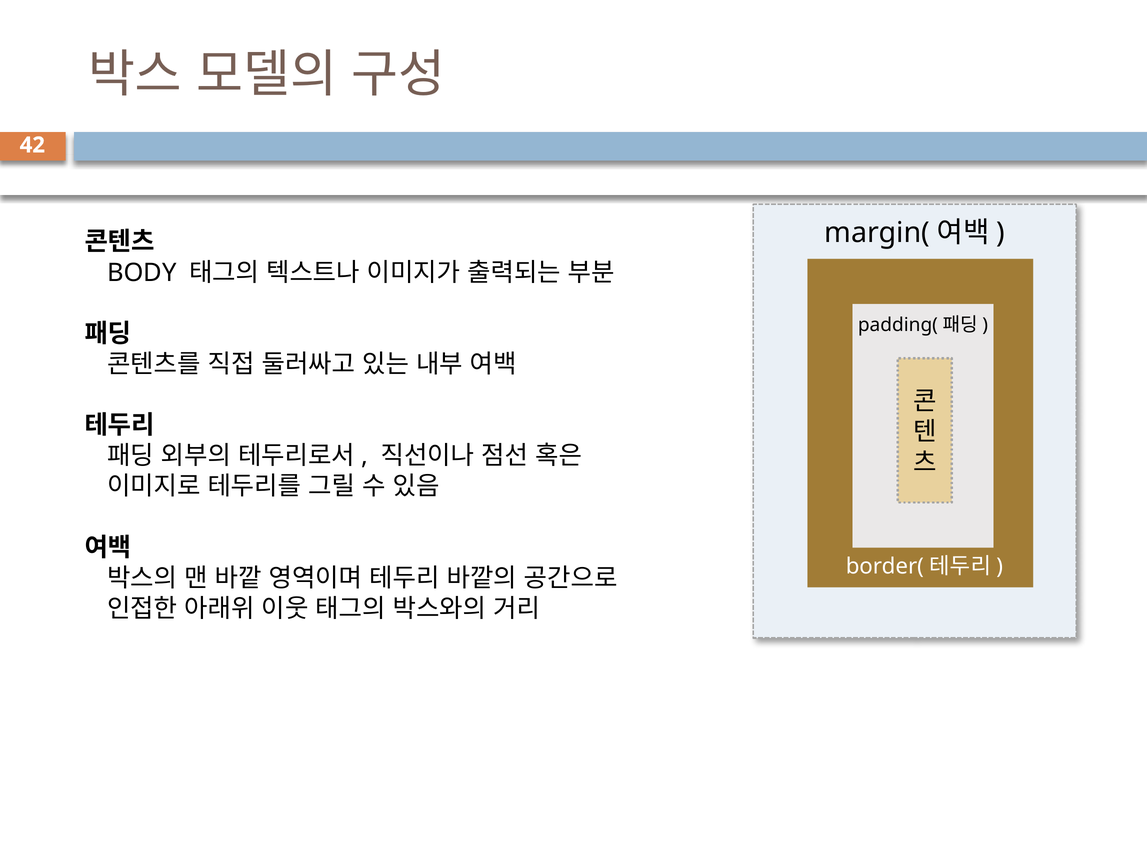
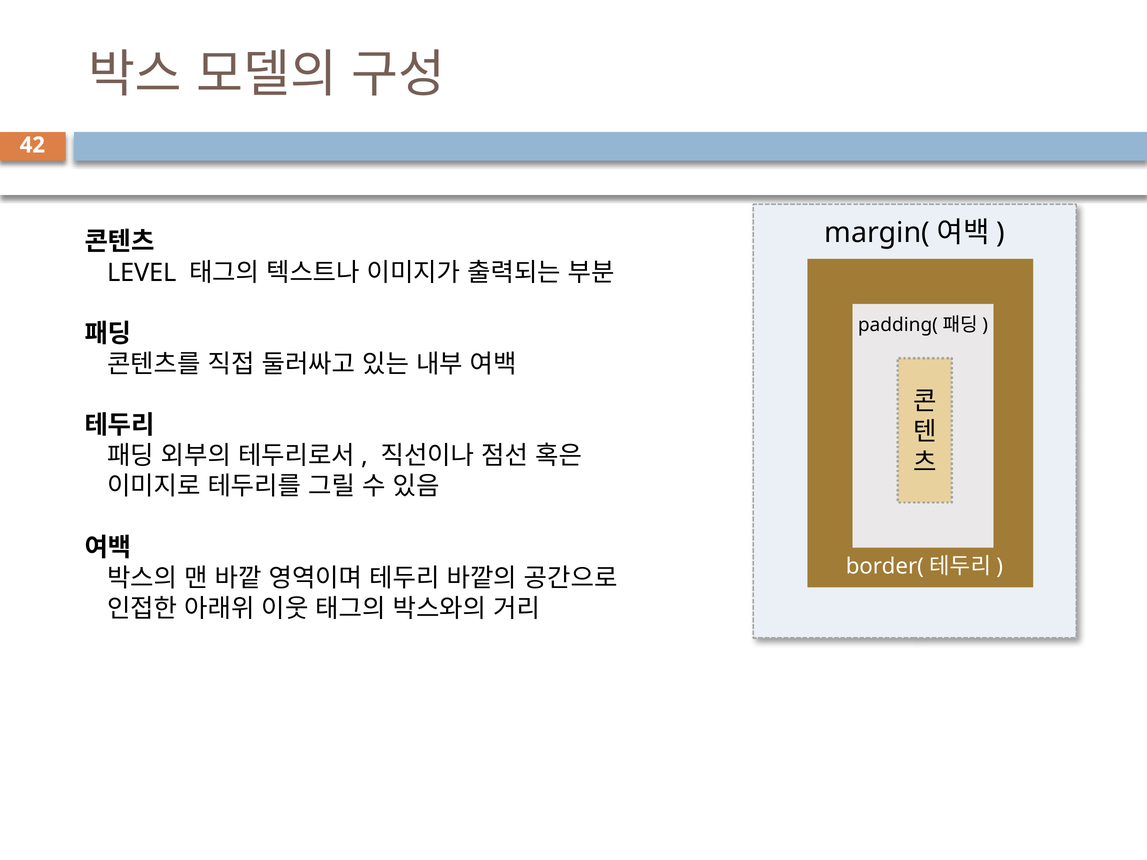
BODY: BODY -> LEVEL
